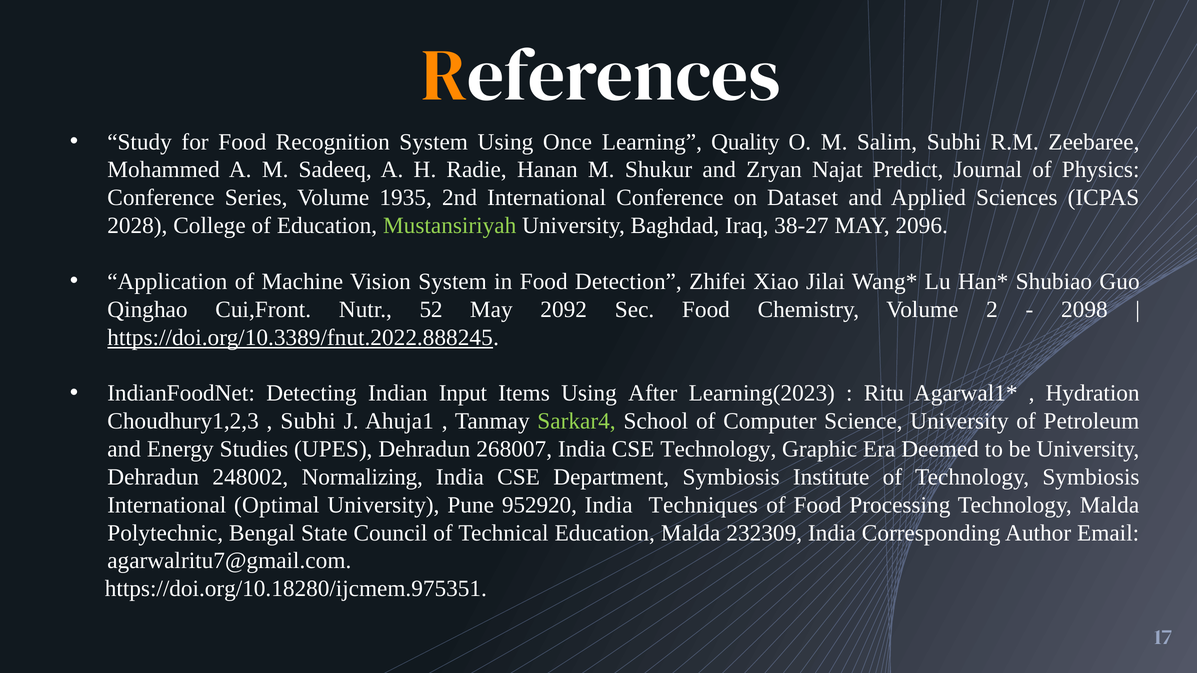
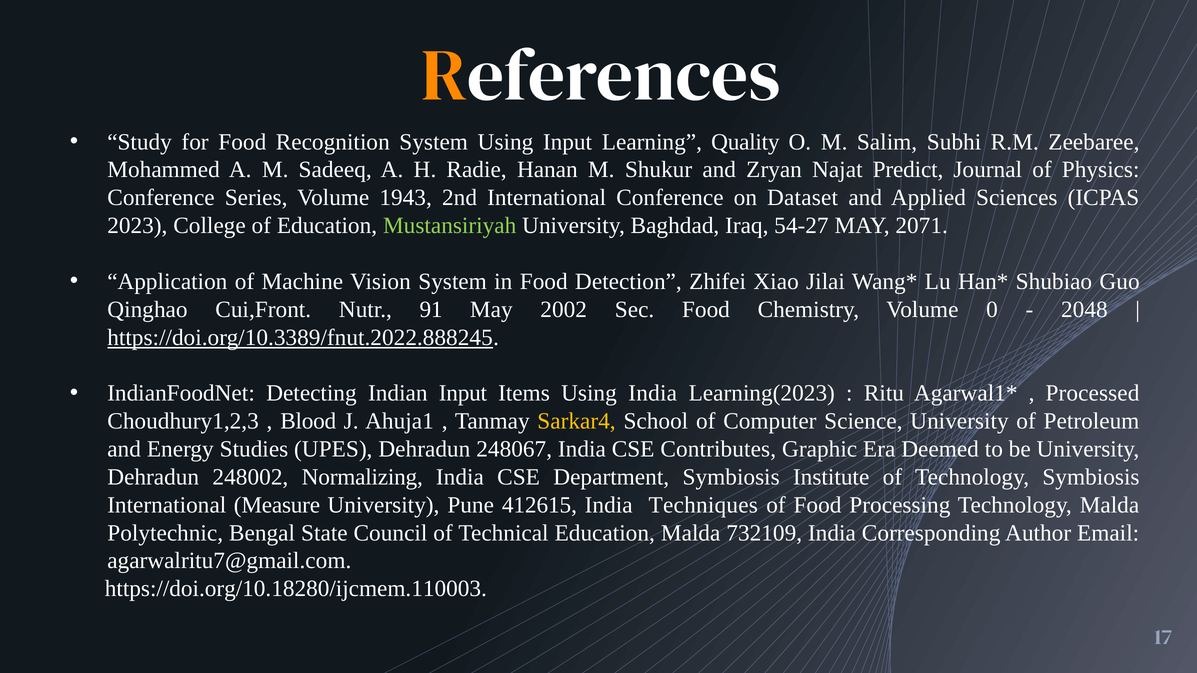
Using Once: Once -> Input
1935: 1935 -> 1943
2028: 2028 -> 2023
38-27: 38-27 -> 54-27
2096: 2096 -> 2071
52: 52 -> 91
2092: 2092 -> 2002
2: 2 -> 0
2098: 2098 -> 2048
Using After: After -> India
Hydration: Hydration -> Processed
Subhi at (308, 421): Subhi -> Blood
Sarkar4 colour: light green -> yellow
268007: 268007 -> 248067
CSE Technology: Technology -> Contributes
Optimal: Optimal -> Measure
952920: 952920 -> 412615
232309: 232309 -> 732109
https://doi.org/10.18280/ijcmem.975351: https://doi.org/10.18280/ijcmem.975351 -> https://doi.org/10.18280/ijcmem.110003
